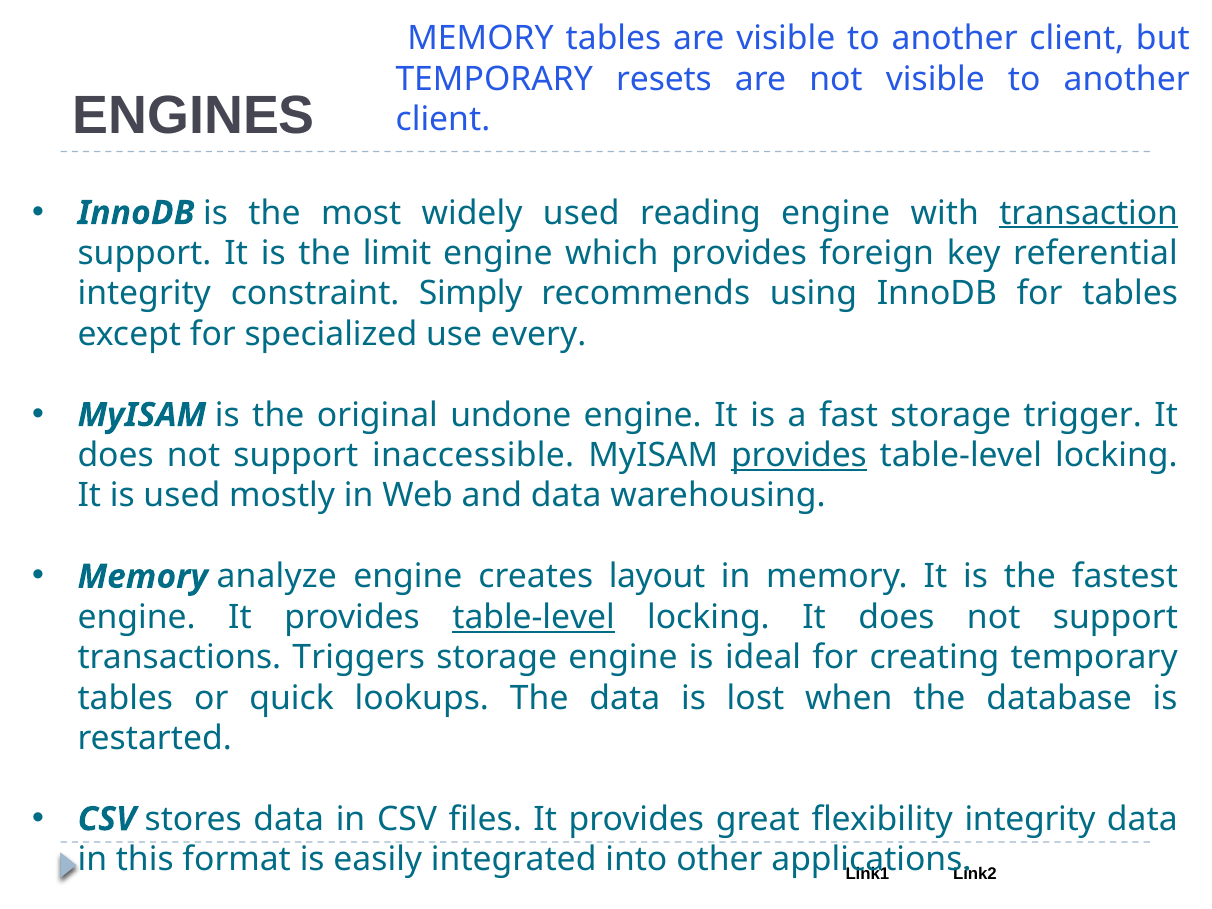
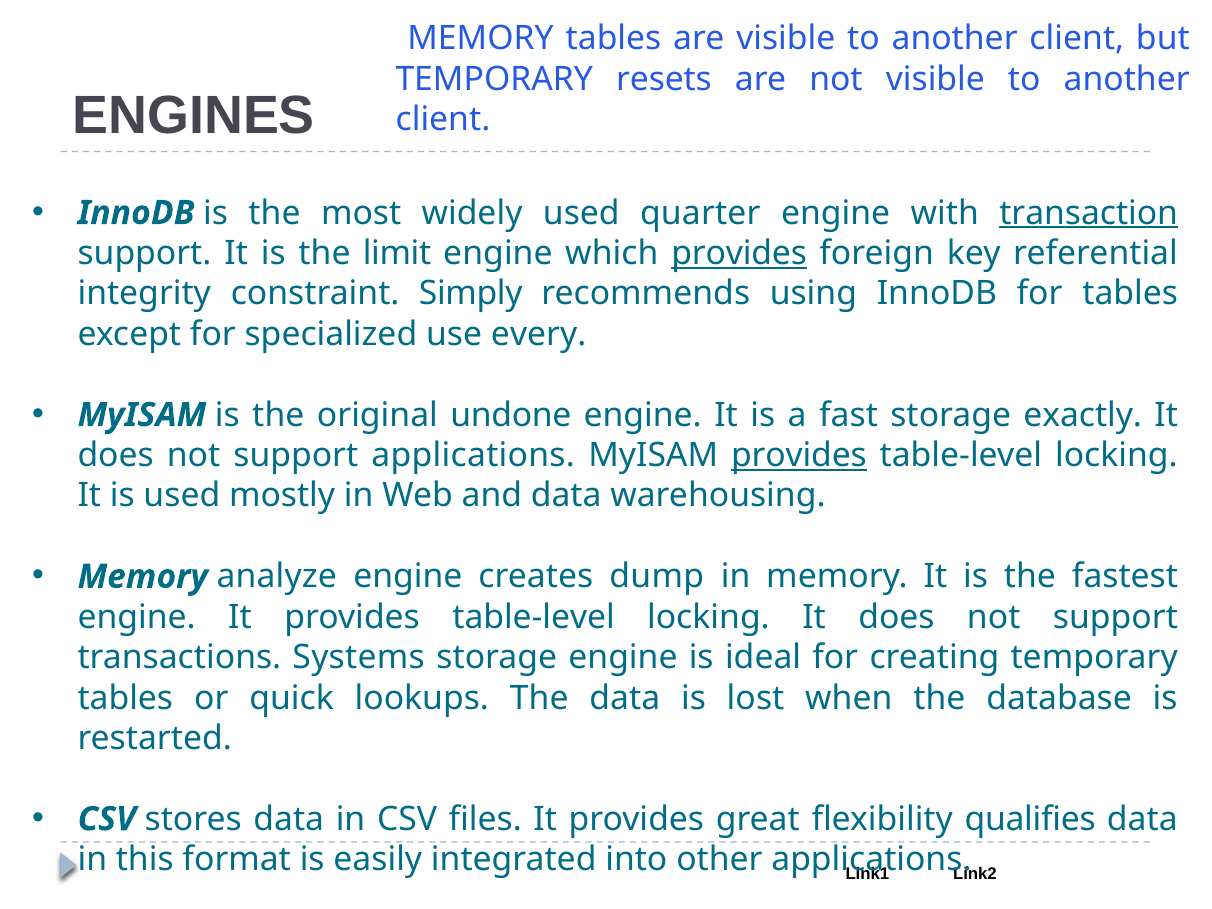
reading: reading -> quarter
provides at (739, 253) underline: none -> present
trigger: trigger -> exactly
support inaccessible: inaccessible -> applications
layout: layout -> dump
table-level at (534, 617) underline: present -> none
Triggers: Triggers -> Systems
flexibility integrity: integrity -> qualifies
